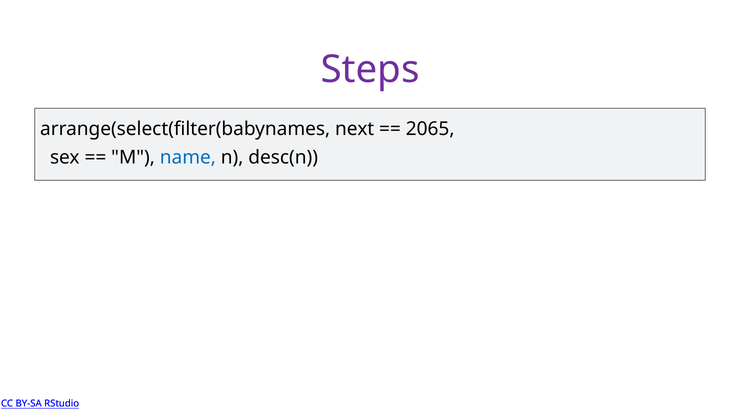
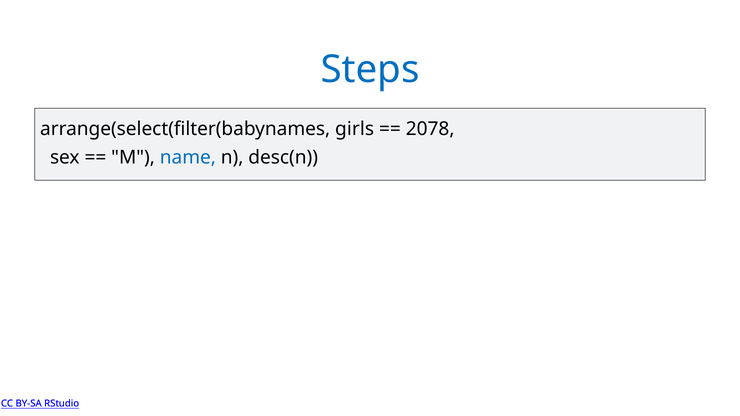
Steps colour: purple -> blue
next: next -> girls
2065: 2065 -> 2078
